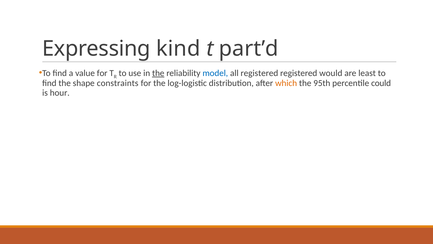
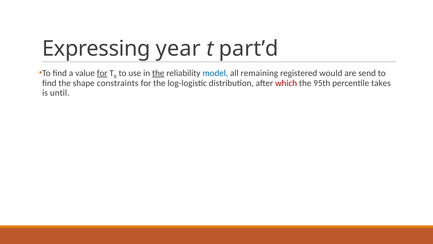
kind: kind -> year
for at (102, 73) underline: none -> present
all registered: registered -> remaining
least: least -> send
which colour: orange -> red
could: could -> takes
hour: hour -> until
